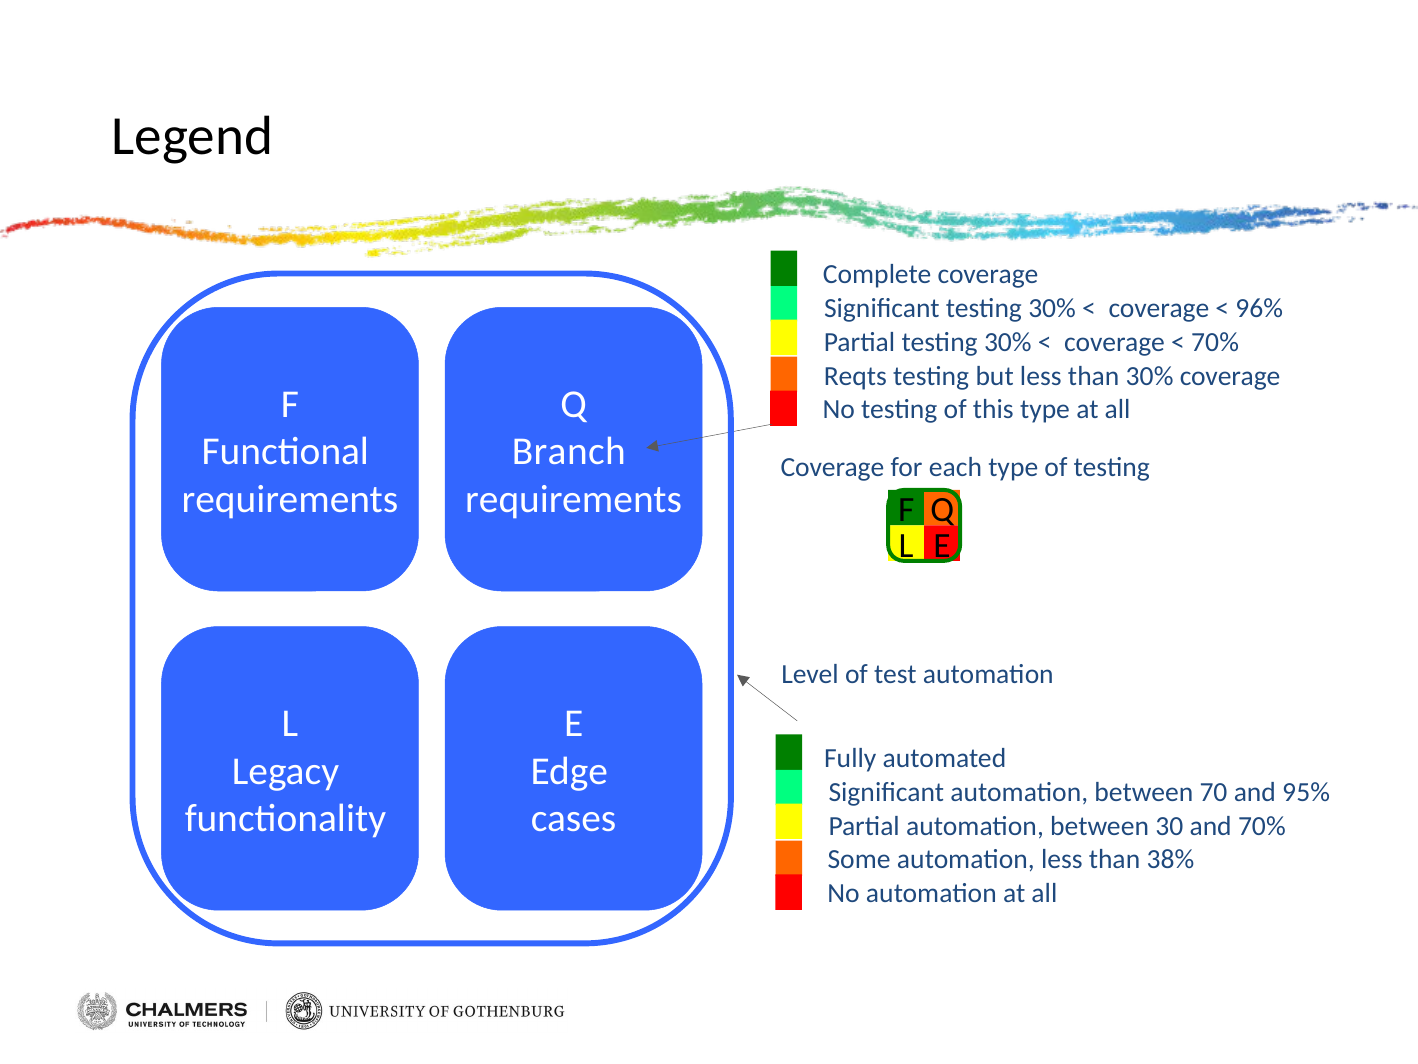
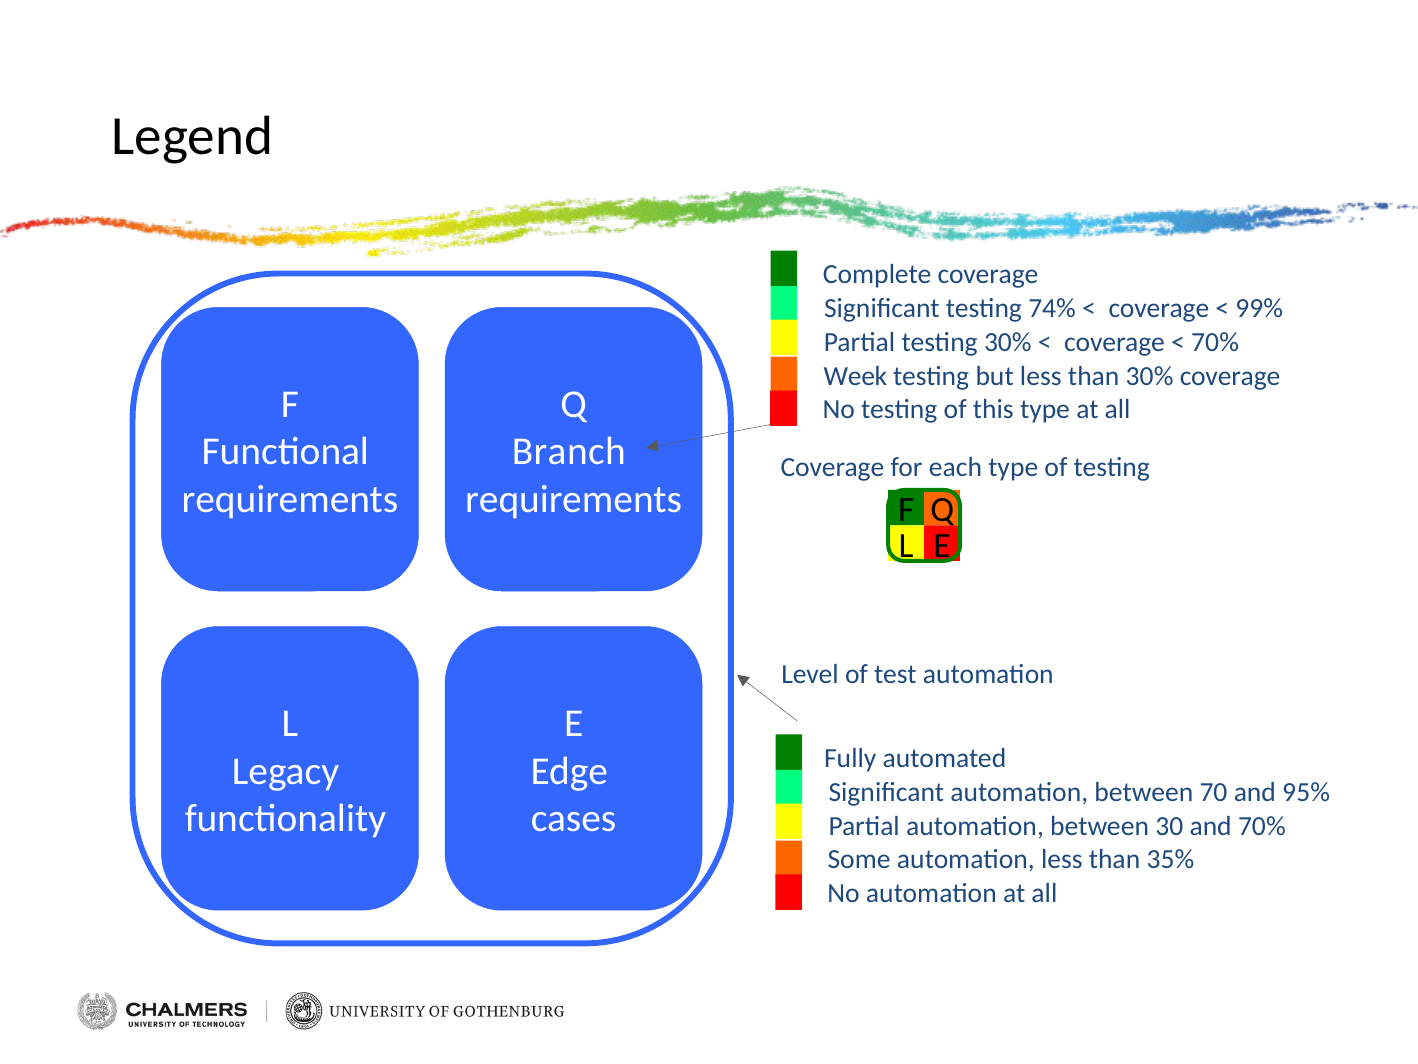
Significant testing 30%: 30% -> 74%
96%: 96% -> 99%
Reqts: Reqts -> Week
38%: 38% -> 35%
